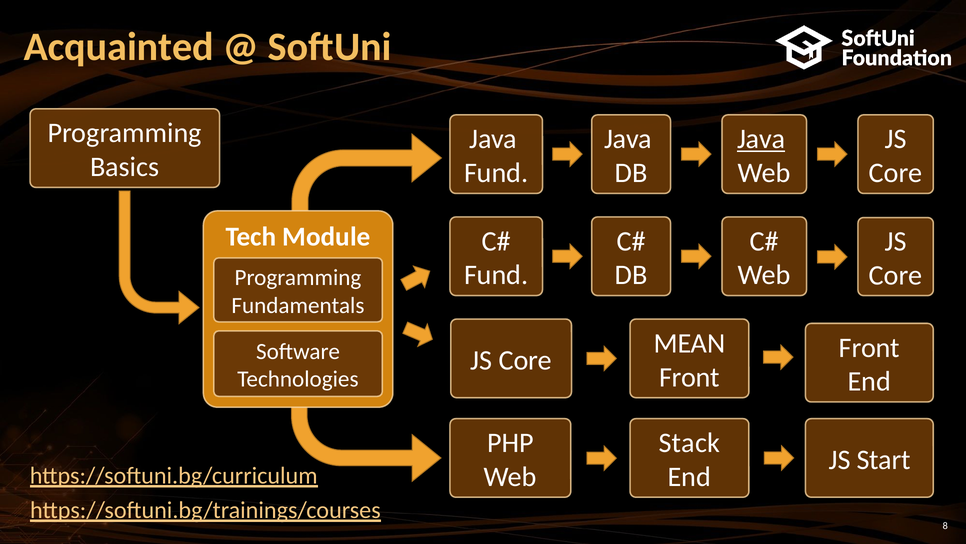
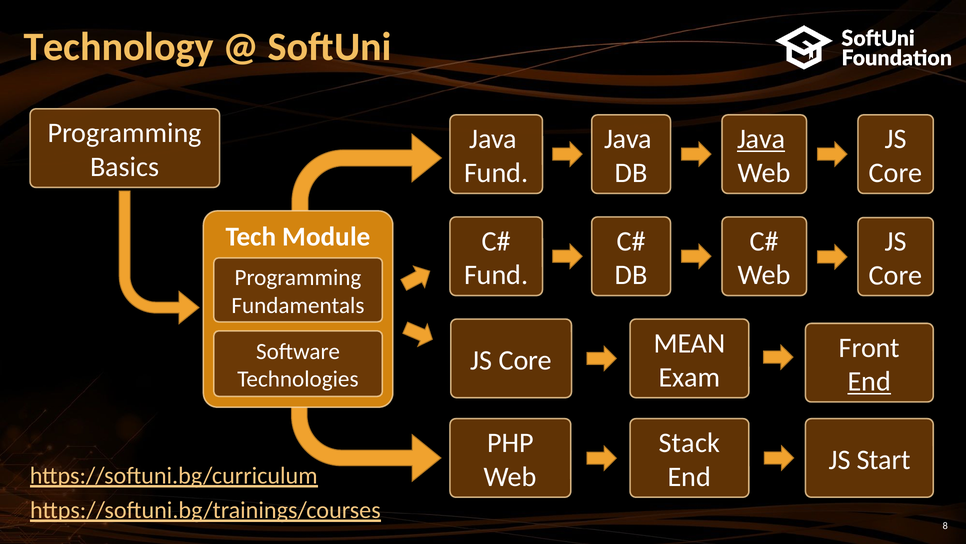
Acquainted: Acquainted -> Technology
Front at (690, 377): Front -> Exam
End at (869, 381) underline: none -> present
